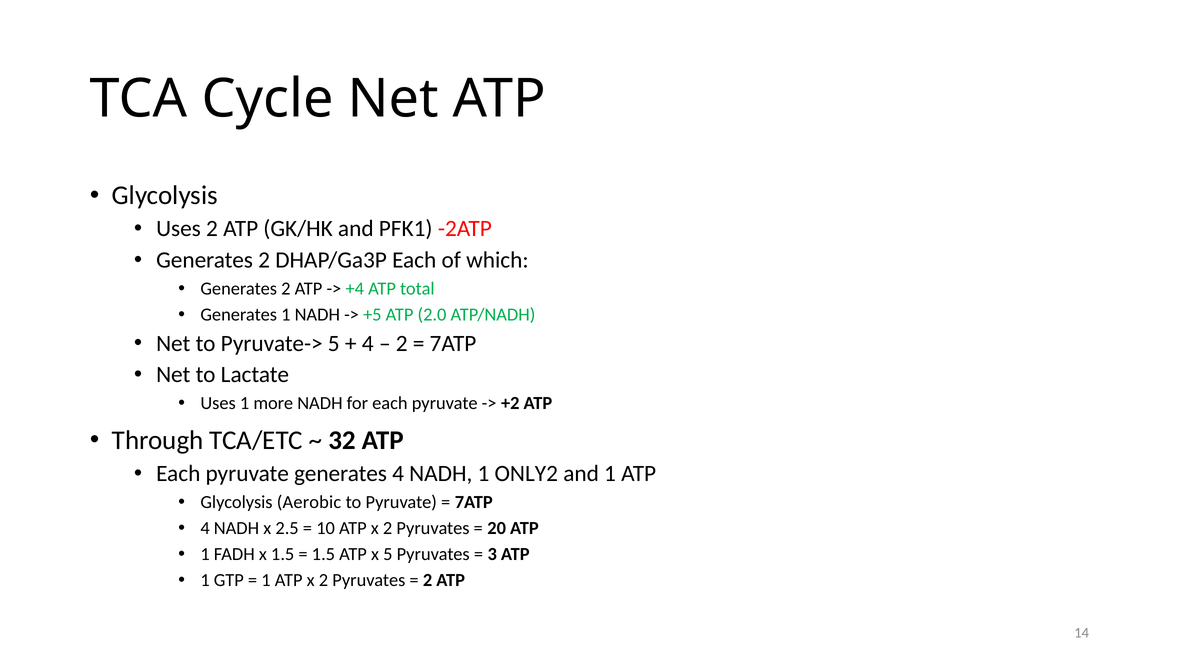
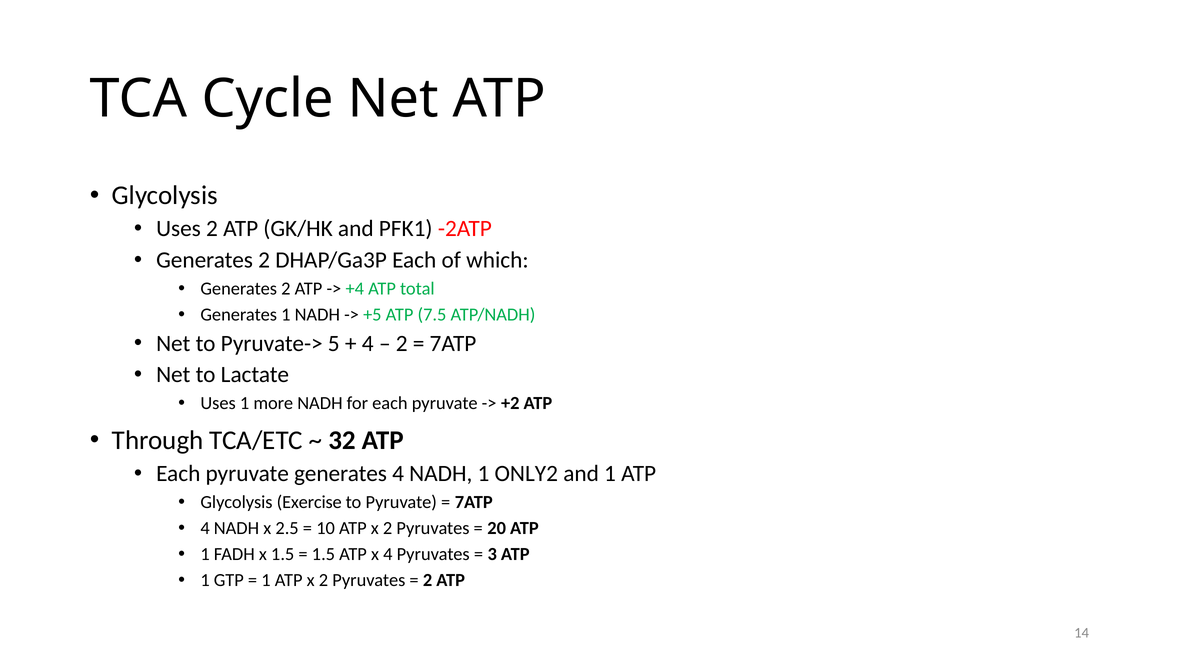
2.0: 2.0 -> 7.5
Aerobic: Aerobic -> Exercise
x 5: 5 -> 4
